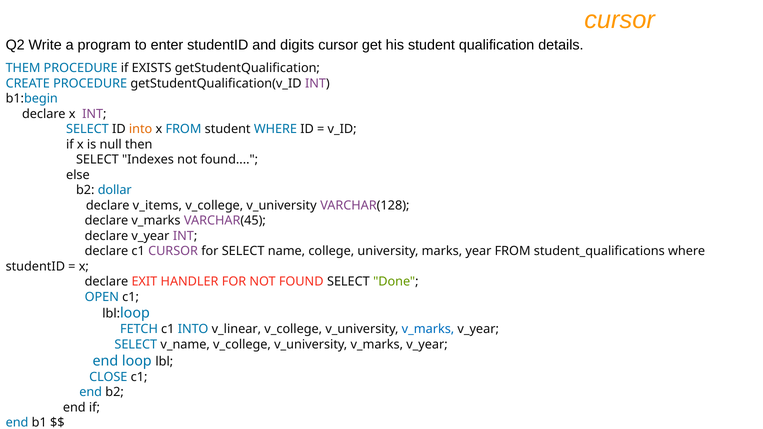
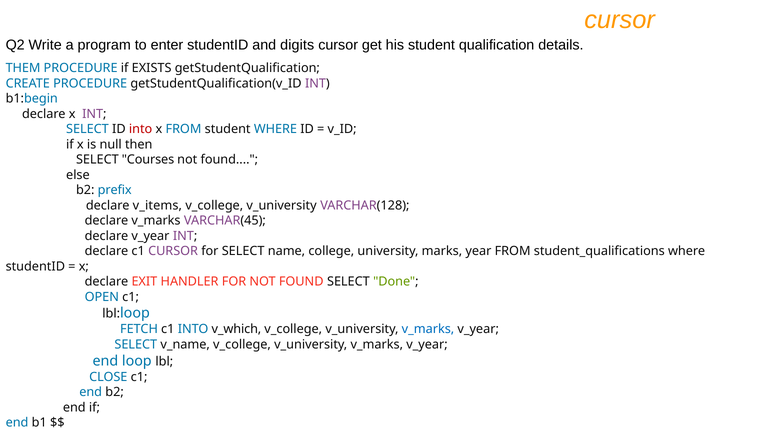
into at (141, 129) colour: orange -> red
Indexes: Indexes -> Courses
dollar: dollar -> prefix
v_linear: v_linear -> v_which
